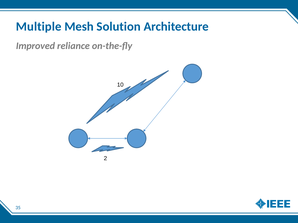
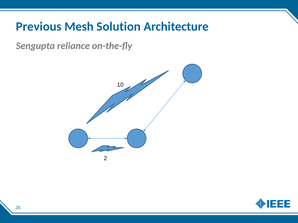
Multiple: Multiple -> Previous
Improved: Improved -> Sengupta
